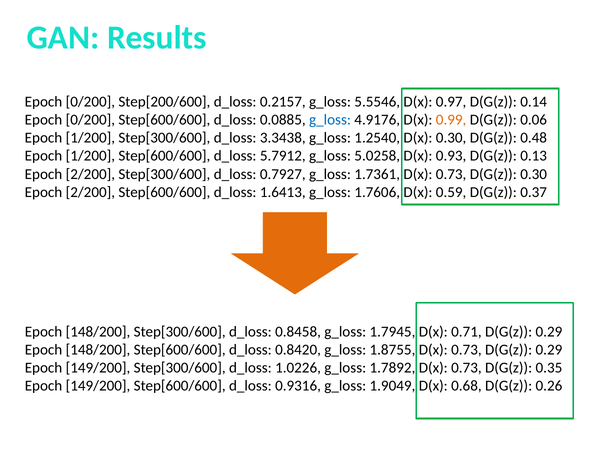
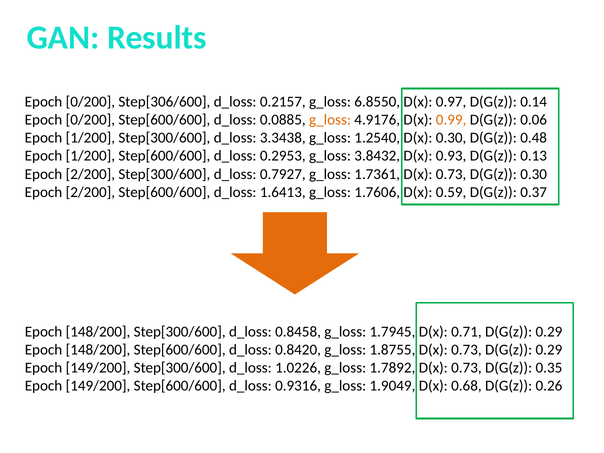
Step[200/600: Step[200/600 -> Step[306/600
5.5546: 5.5546 -> 6.8550
g_loss at (330, 120) colour: blue -> orange
5.7912: 5.7912 -> 0.2953
5.0258: 5.0258 -> 3.8432
